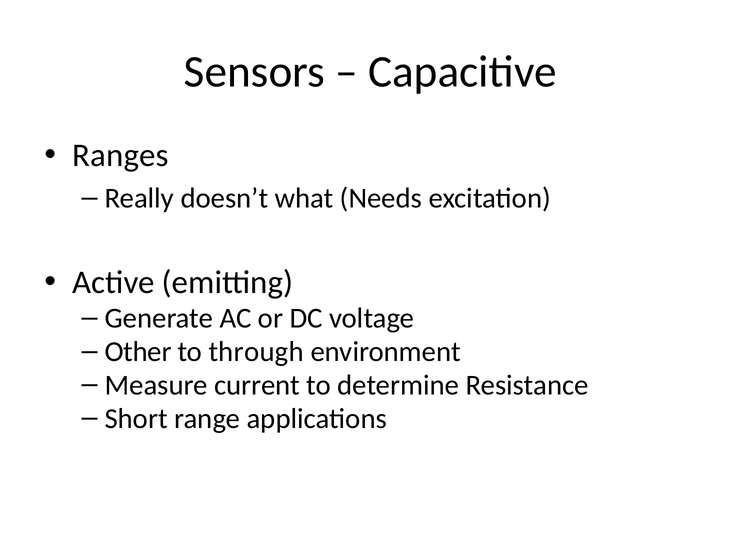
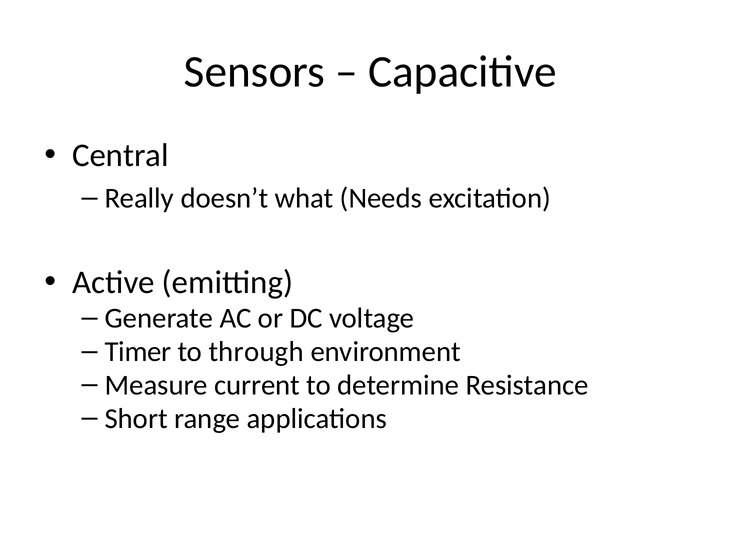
Ranges: Ranges -> Central
Other: Other -> Timer
